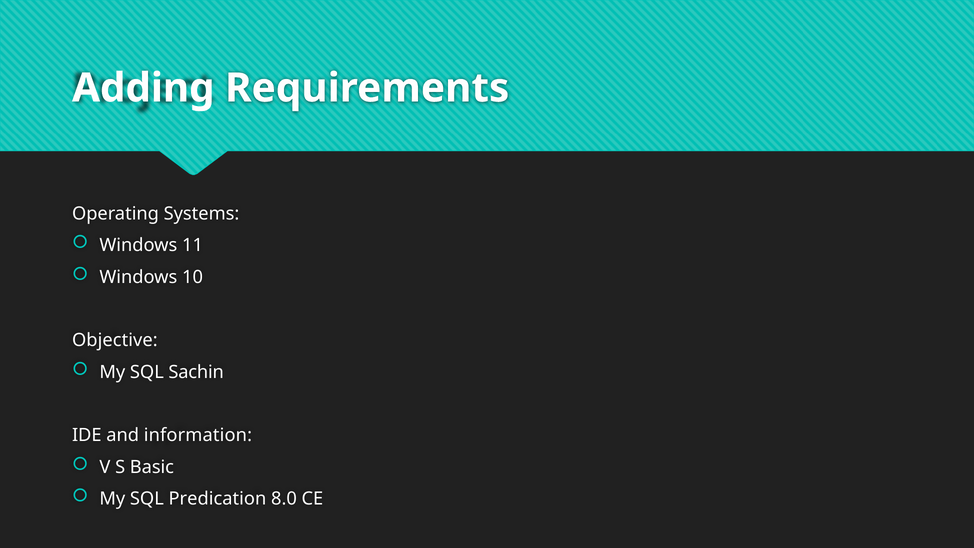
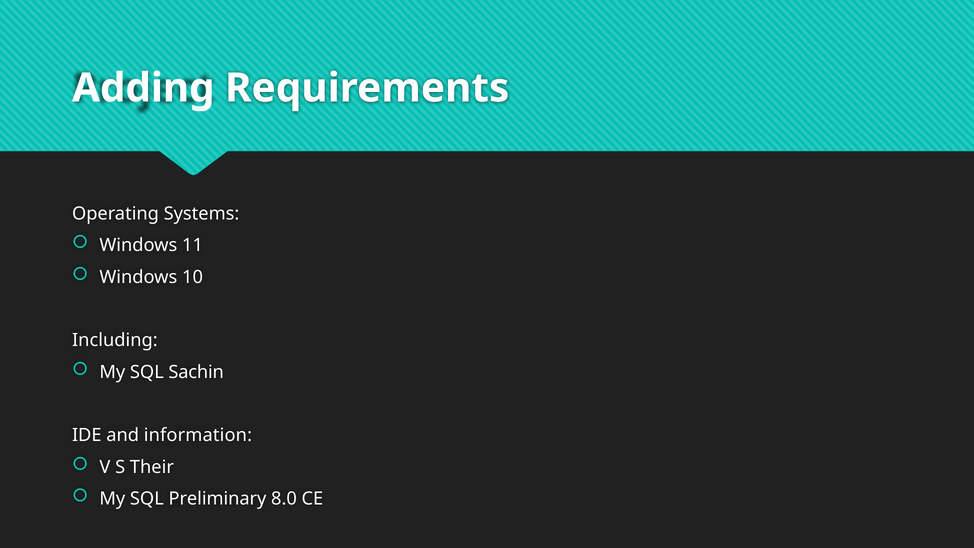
Objective: Objective -> Including
Basic: Basic -> Their
Predication: Predication -> Preliminary
